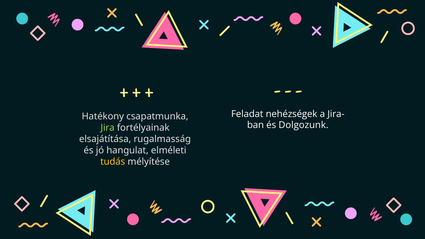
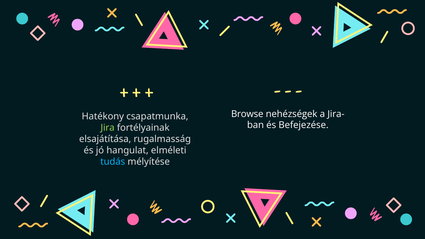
Feladat: Feladat -> Browse
Dolgozunk: Dolgozunk -> Befejezése
tudás colour: yellow -> light blue
